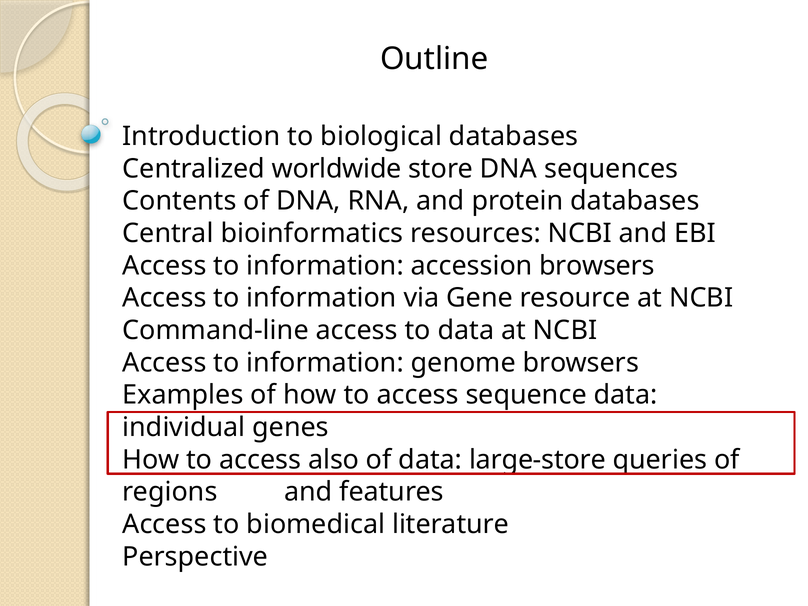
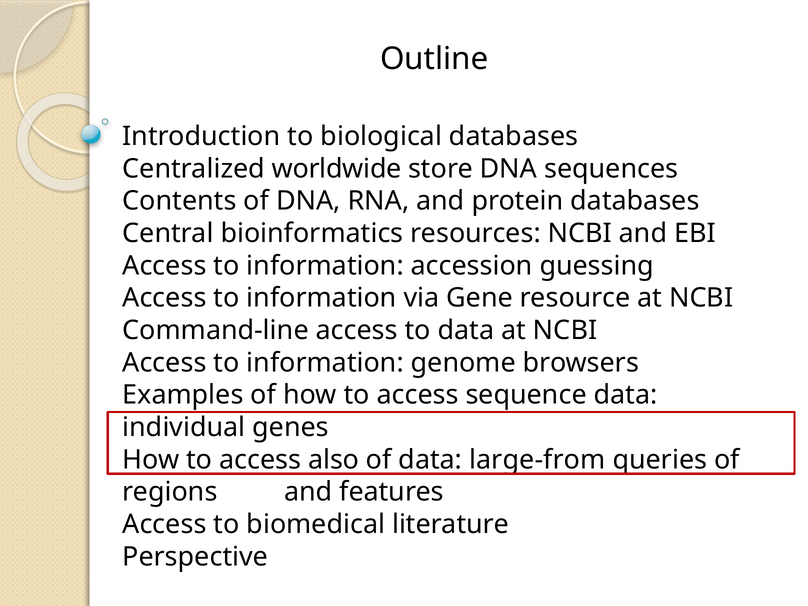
accession browsers: browsers -> guessing
large-store: large-store -> large-from
